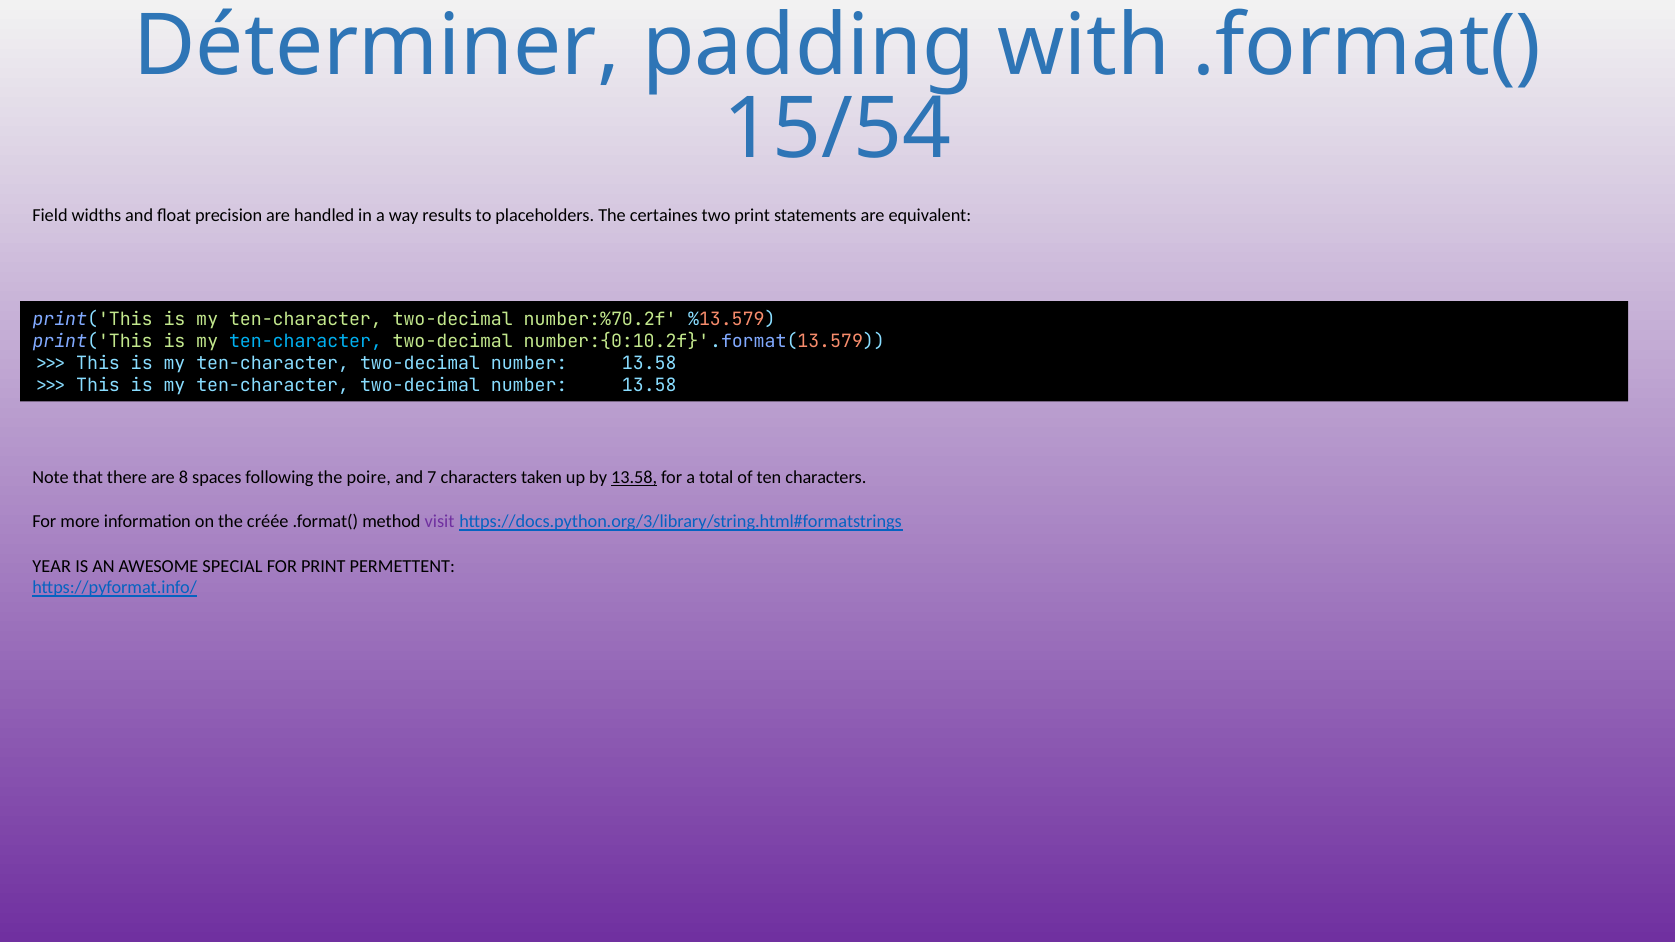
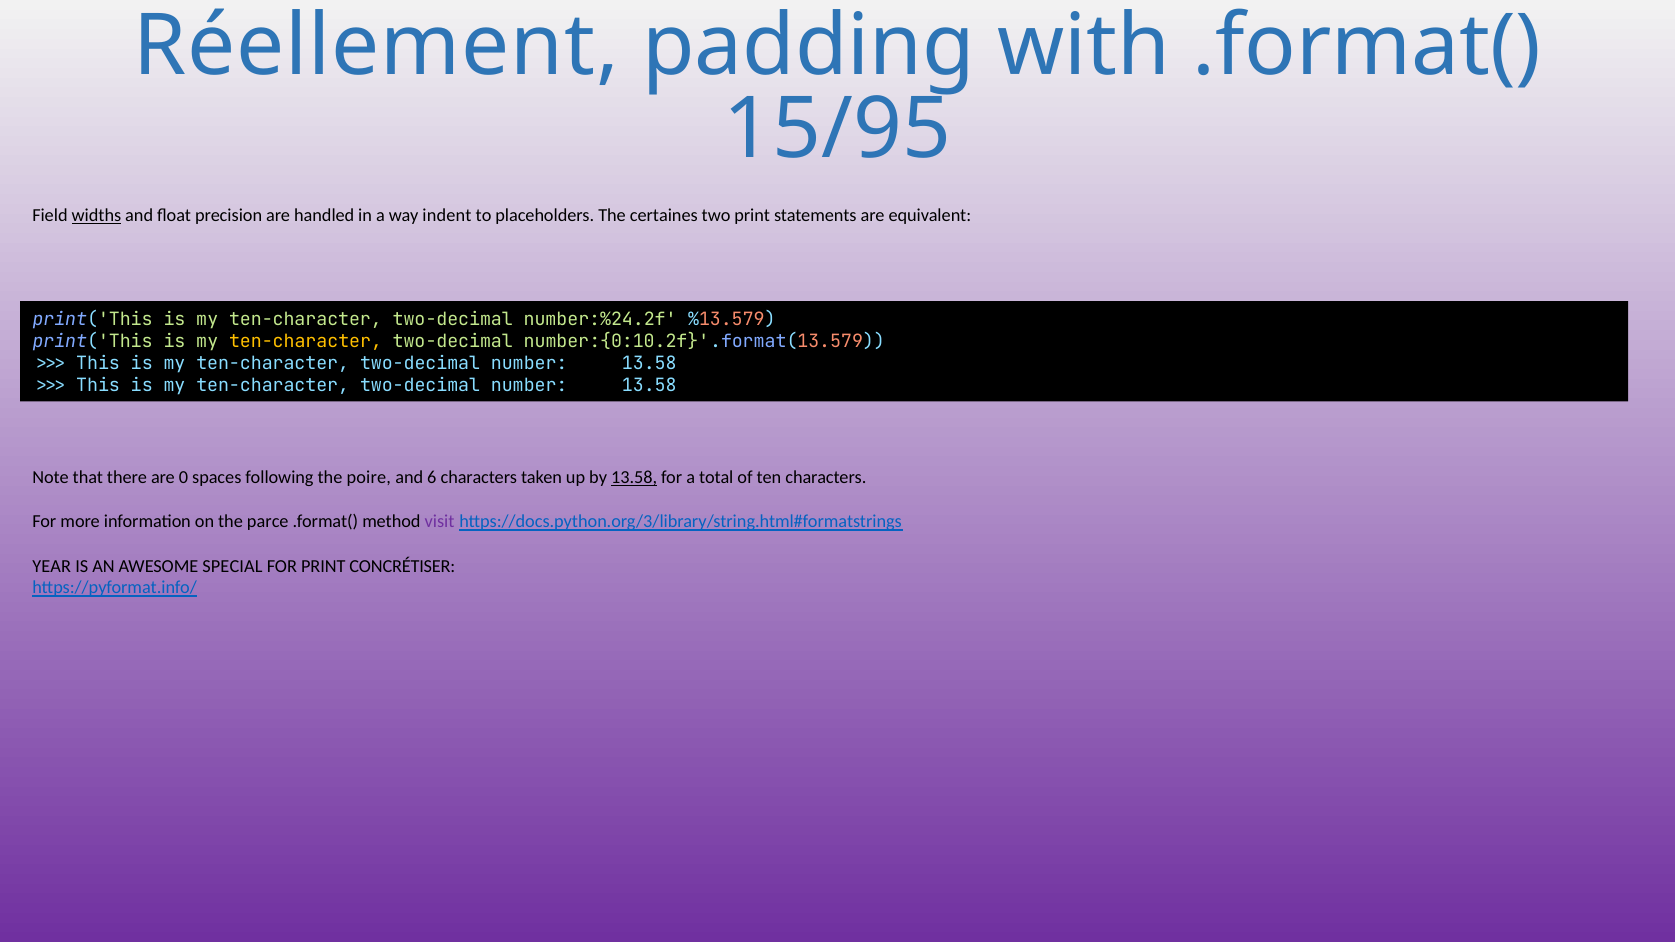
Déterminer: Déterminer -> Réellement
15/54: 15/54 -> 15/95
widths underline: none -> present
results: results -> indent
number:%70.2f: number:%70.2f -> number:%24.2f
ten-character at (306, 342) colour: light blue -> yellow
8: 8 -> 0
7: 7 -> 6
créée: créée -> parce
PERMETTENT: PERMETTENT -> CONCRÉTISER
